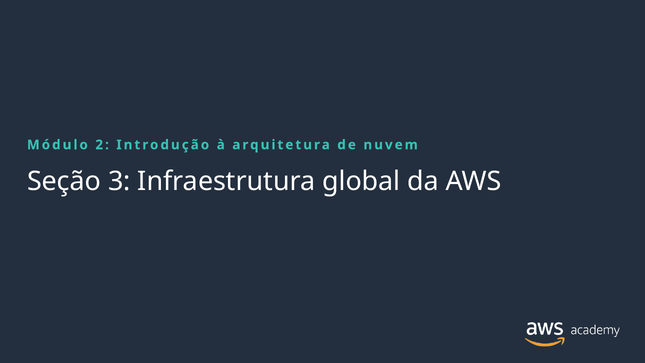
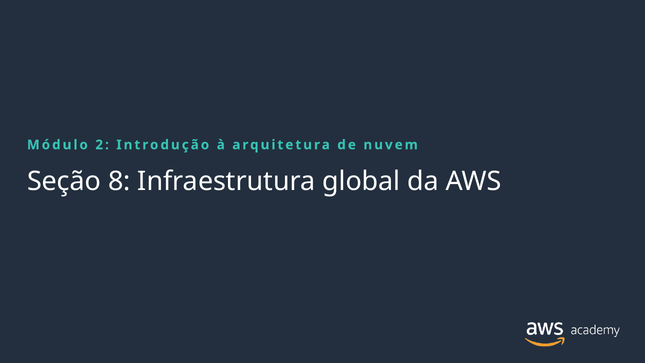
3: 3 -> 8
